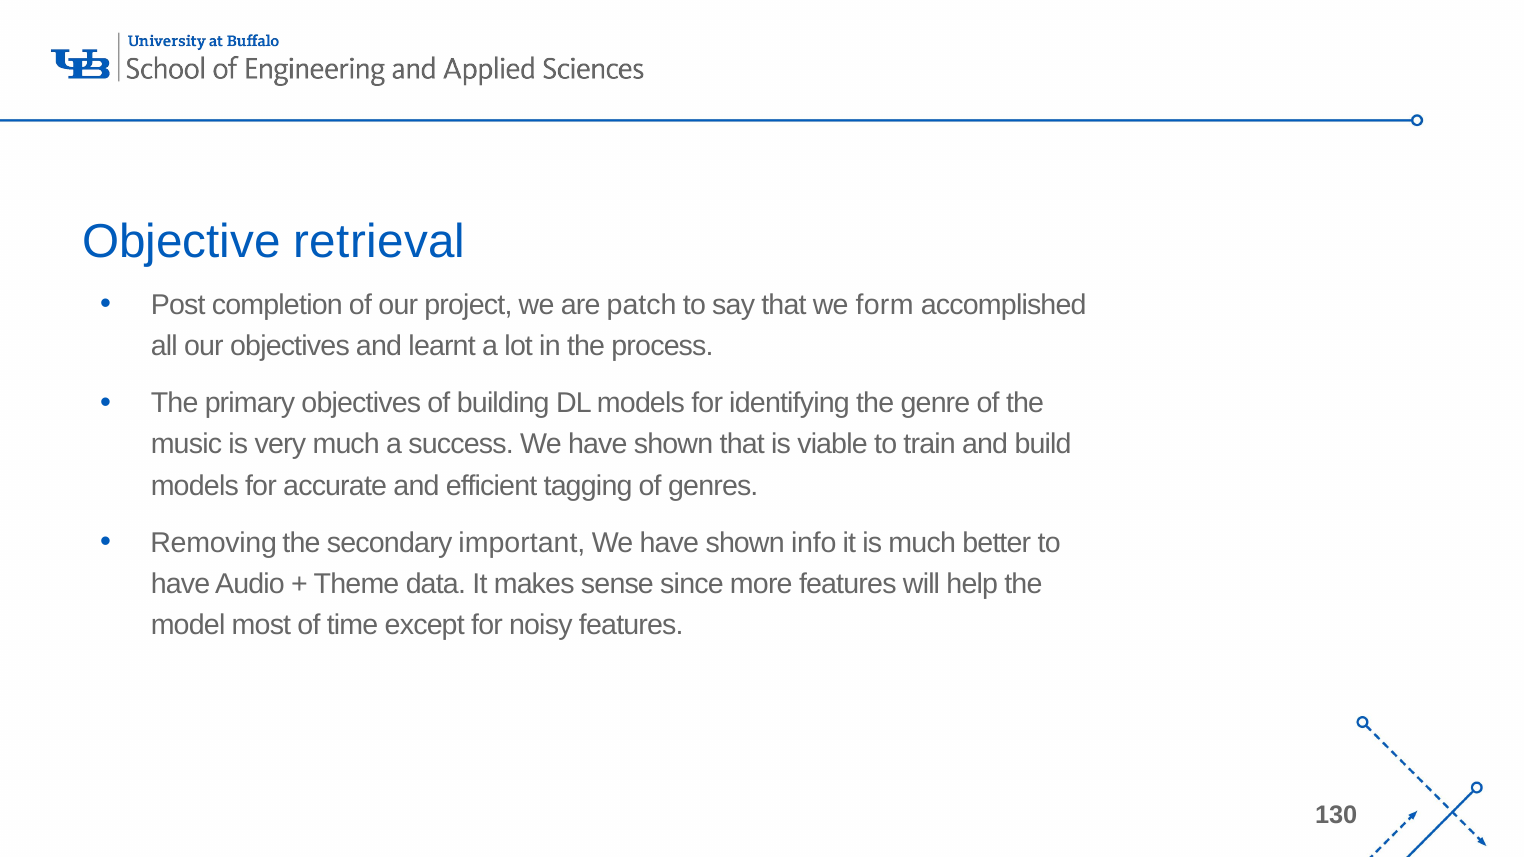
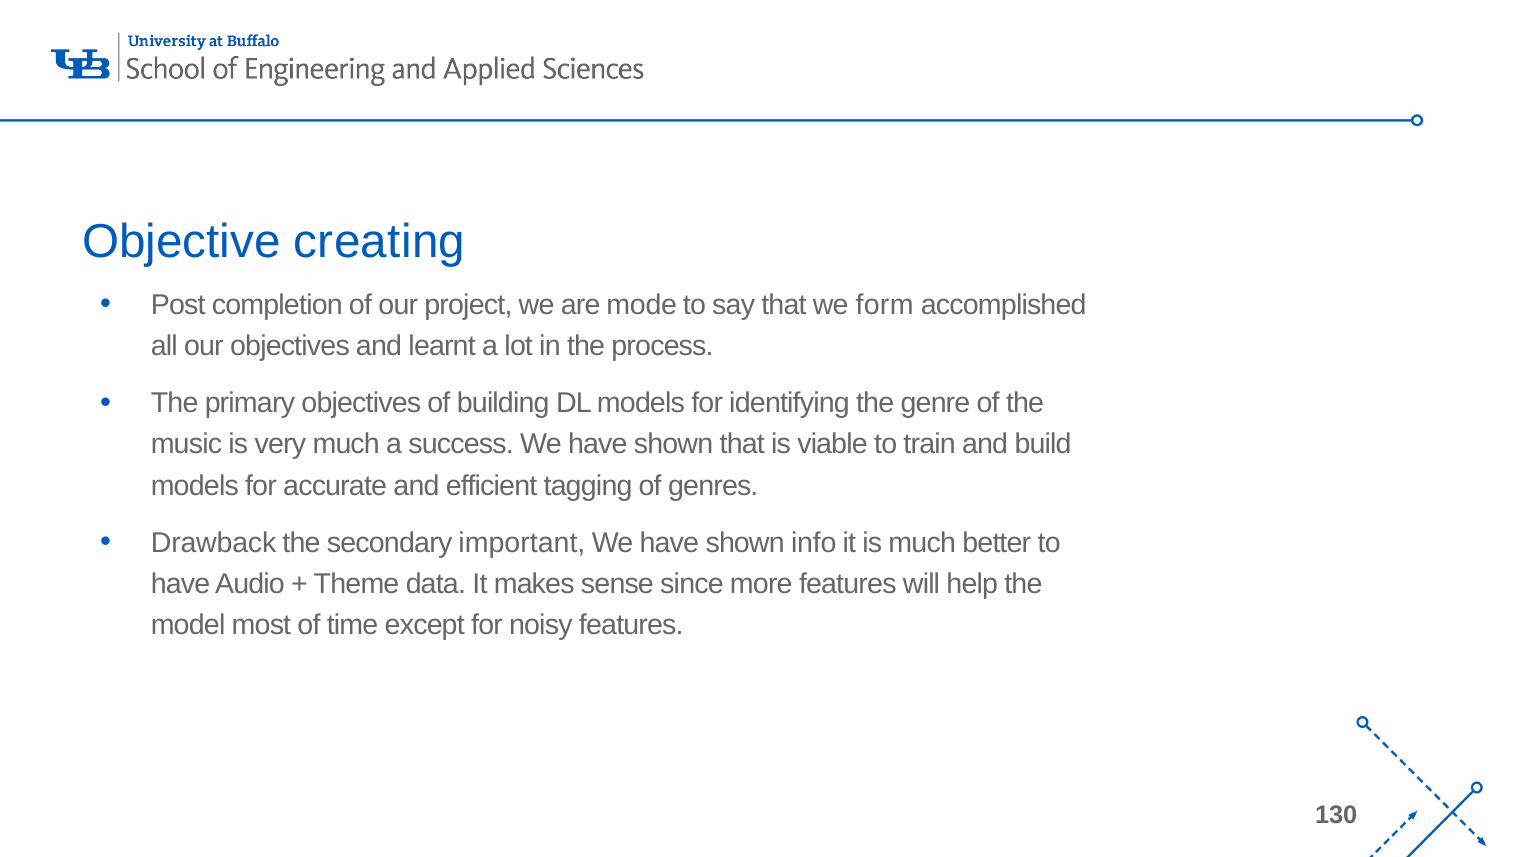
retrieval: retrieval -> creating
patch: patch -> mode
Removing: Removing -> Drawback
